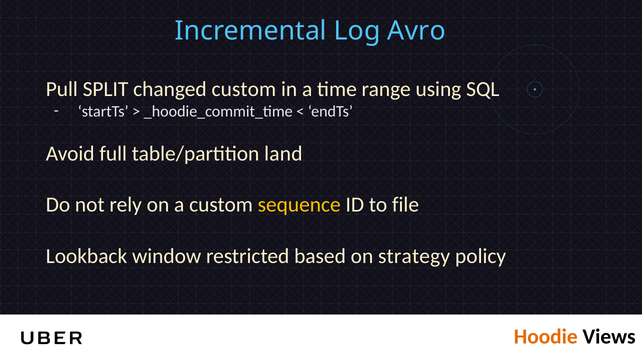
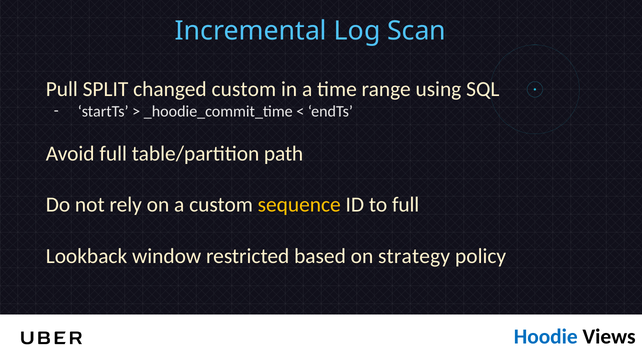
Avro: Avro -> Scan
land: land -> path
to file: file -> full
Hoodie colour: orange -> blue
